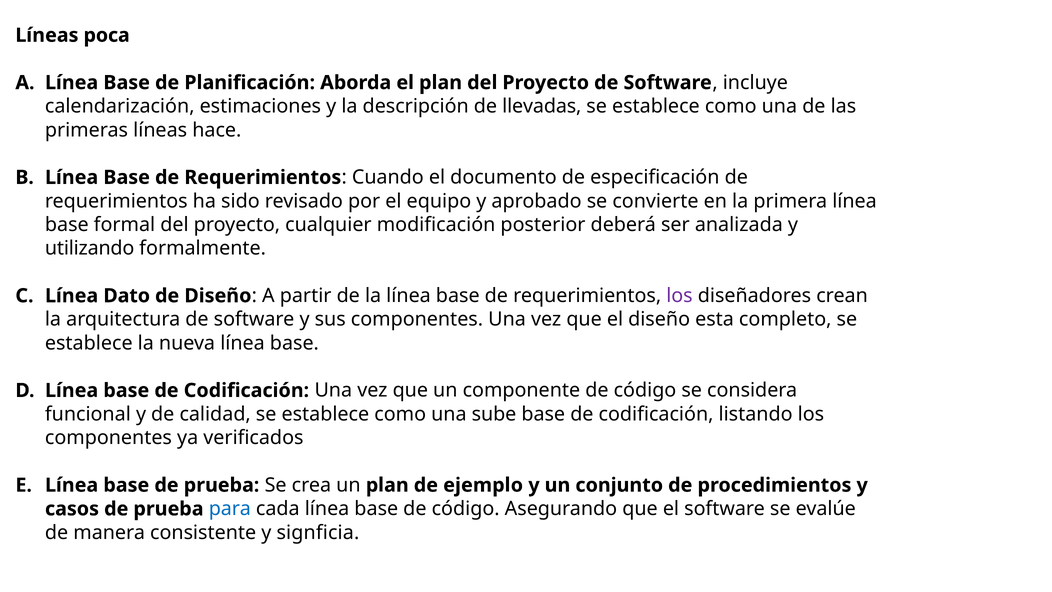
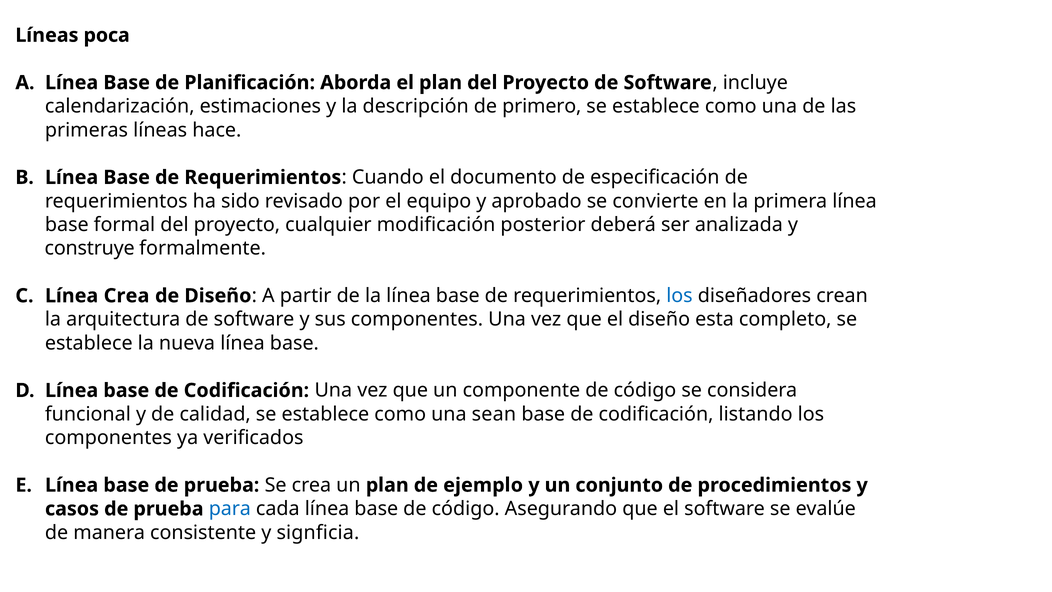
llevadas: llevadas -> primero
utilizando: utilizando -> construye
Línea Dato: Dato -> Crea
los at (679, 296) colour: purple -> blue
sube: sube -> sean
